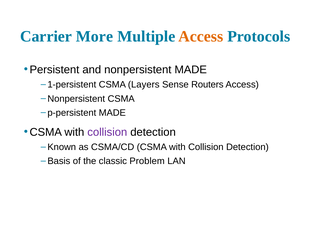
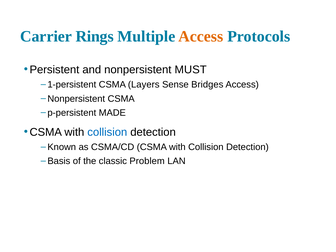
More: More -> Rings
nonpersistent MADE: MADE -> MUST
Routers: Routers -> Bridges
collision at (107, 132) colour: purple -> blue
